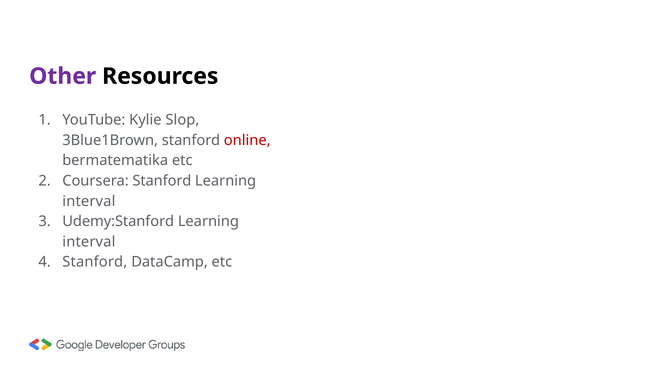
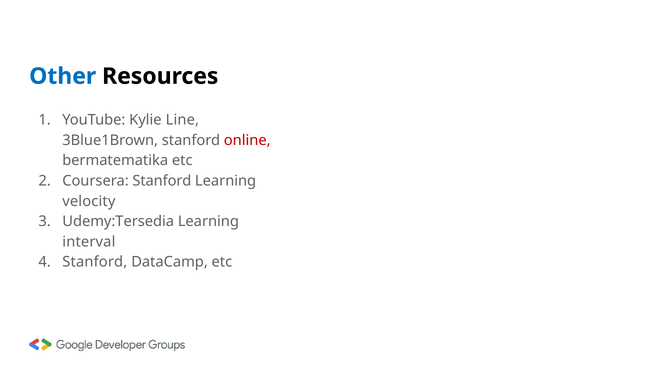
Other colour: purple -> blue
Slop: Slop -> Line
interval at (89, 201): interval -> velocity
Udemy:Stanford: Udemy:Stanford -> Udemy:Tersedia
